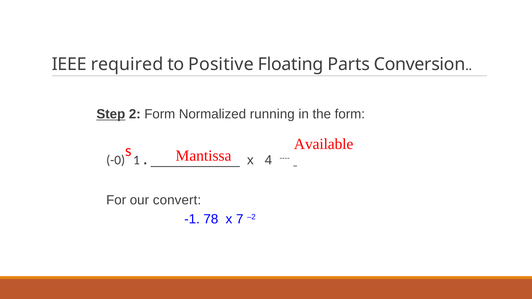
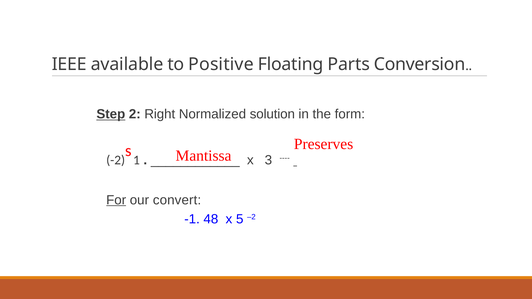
required: required -> available
2 Form: Form -> Right
running: running -> solution
Available: Available -> Preserves
-0: -0 -> -2
4: 4 -> 3
For underline: none -> present
78: 78 -> 48
7: 7 -> 5
